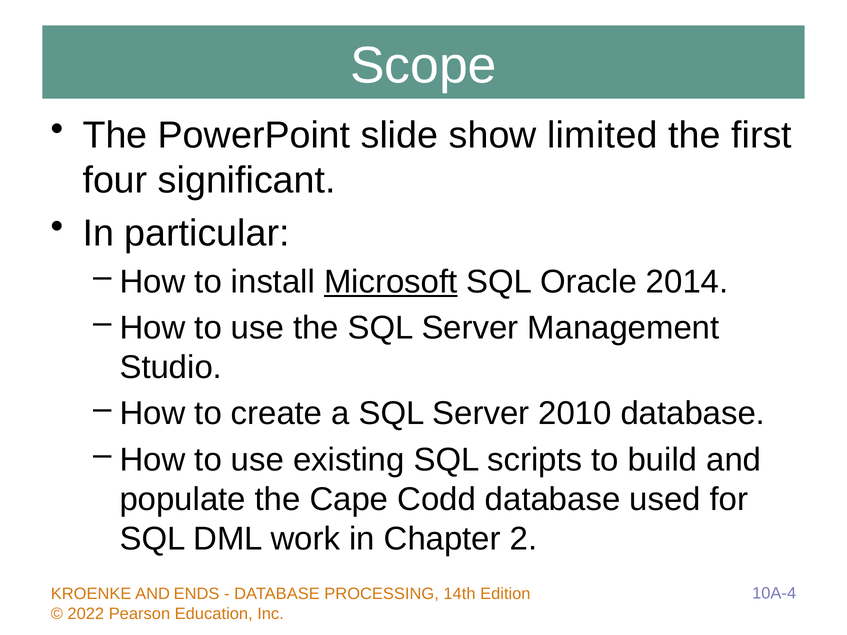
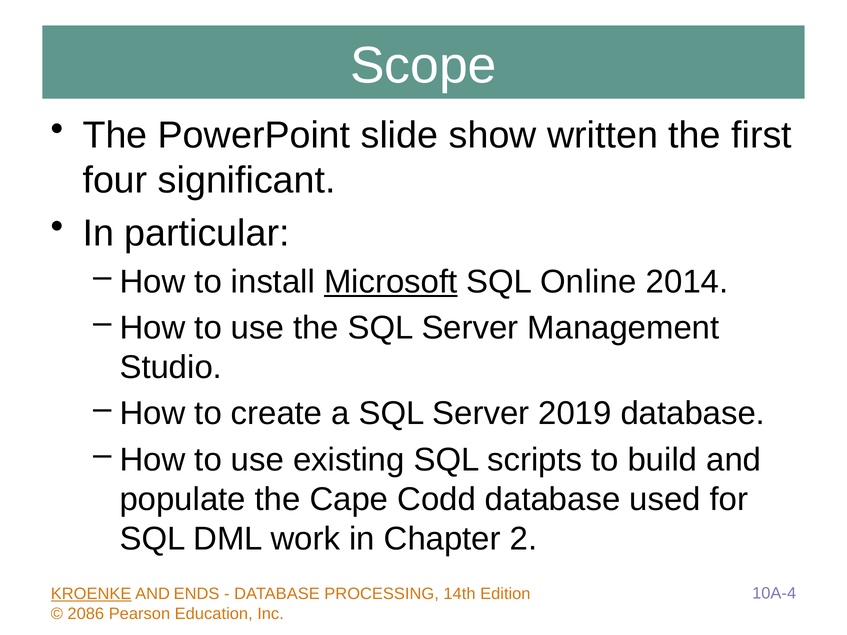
limited: limited -> written
Oracle: Oracle -> Online
2010: 2010 -> 2019
KROENKE underline: none -> present
2022: 2022 -> 2086
